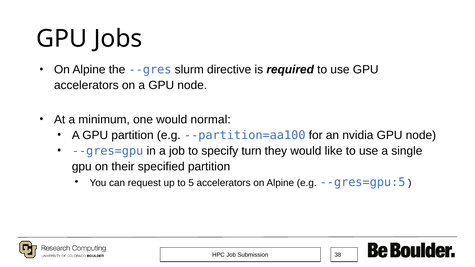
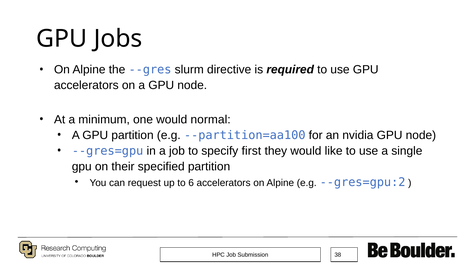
turn: turn -> first
5: 5 -> 6
--gres=gpu:5: --gres=gpu:5 -> --gres=gpu:2
